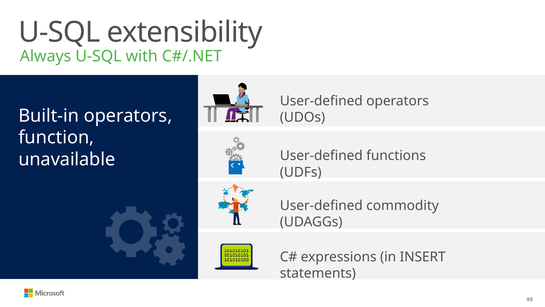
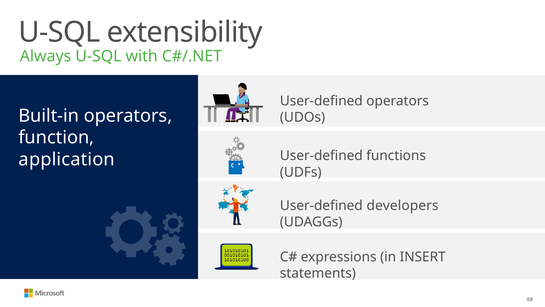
unavailable: unavailable -> application
commodity: commodity -> developers
